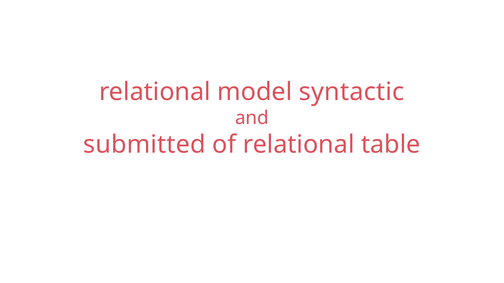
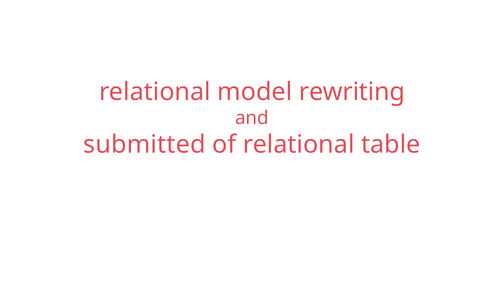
syntactic: syntactic -> rewriting
